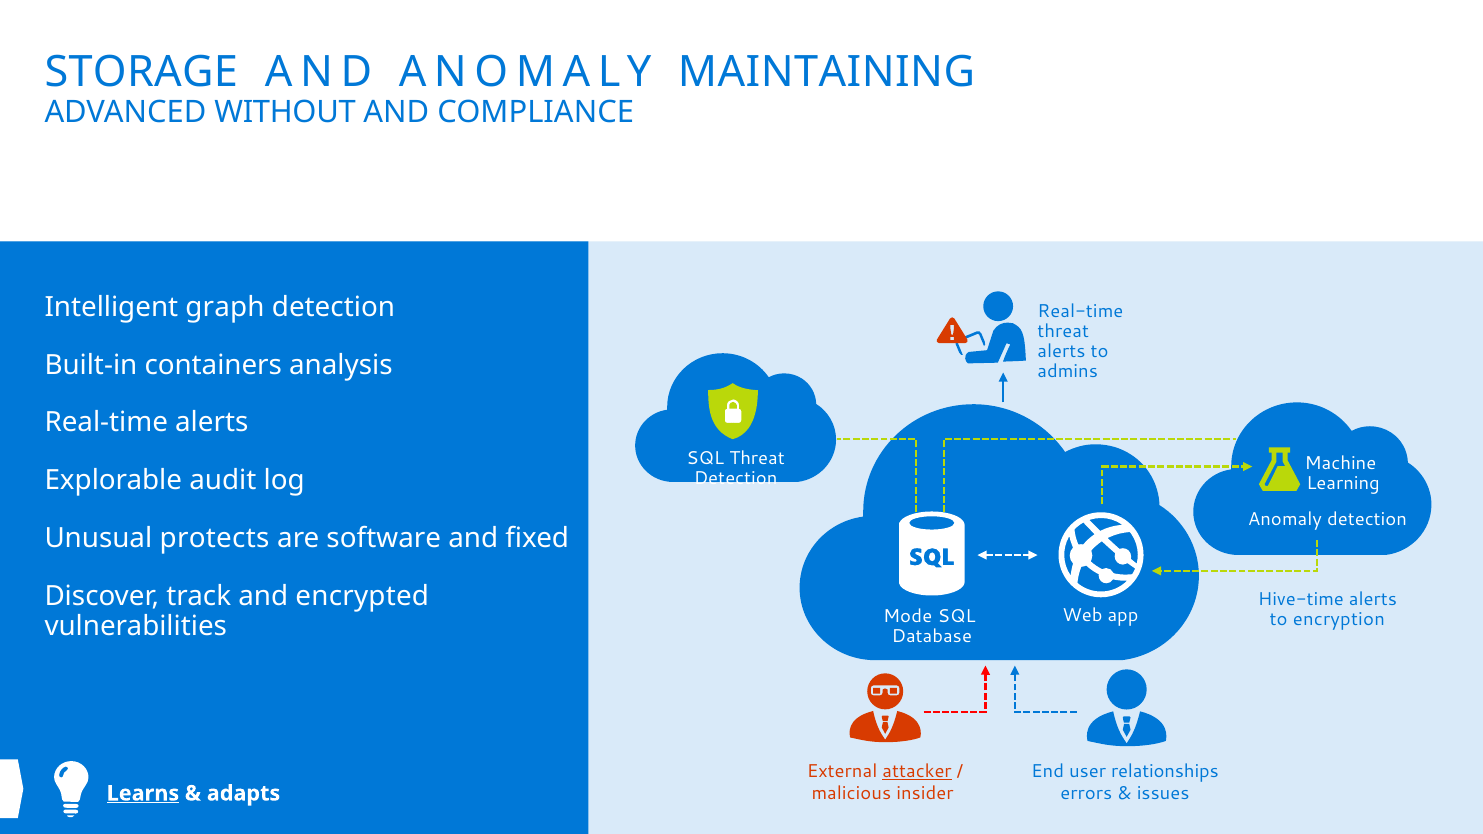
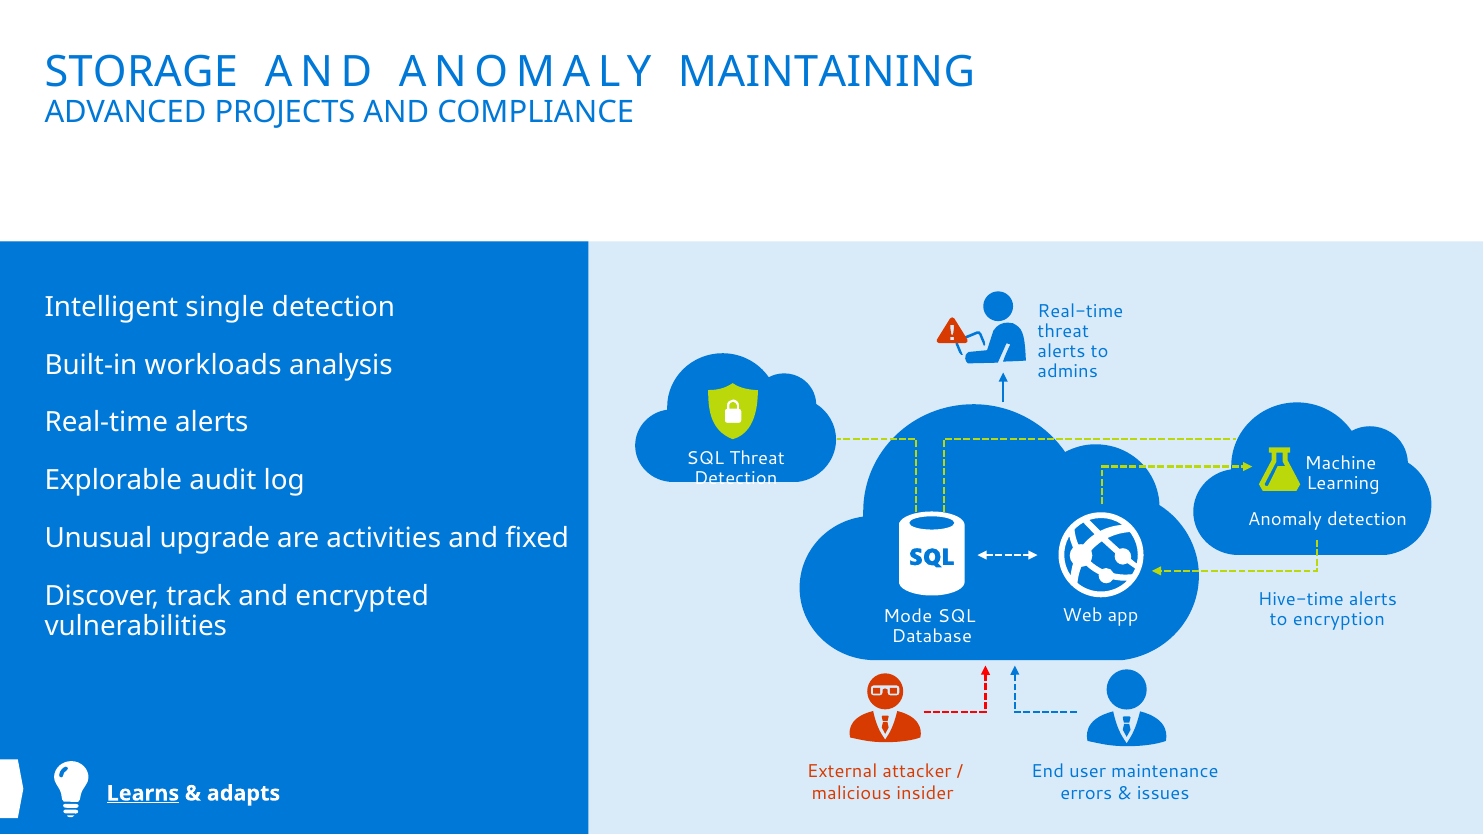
WITHOUT: WITHOUT -> PROJECTS
graph: graph -> single
containers: containers -> workloads
protects: protects -> upgrade
software: software -> activities
attacker underline: present -> none
relationships: relationships -> maintenance
